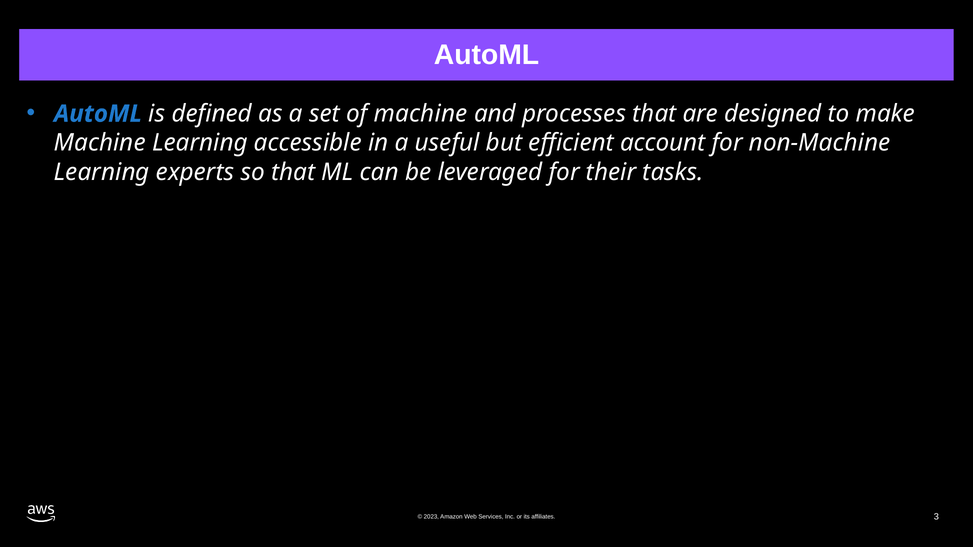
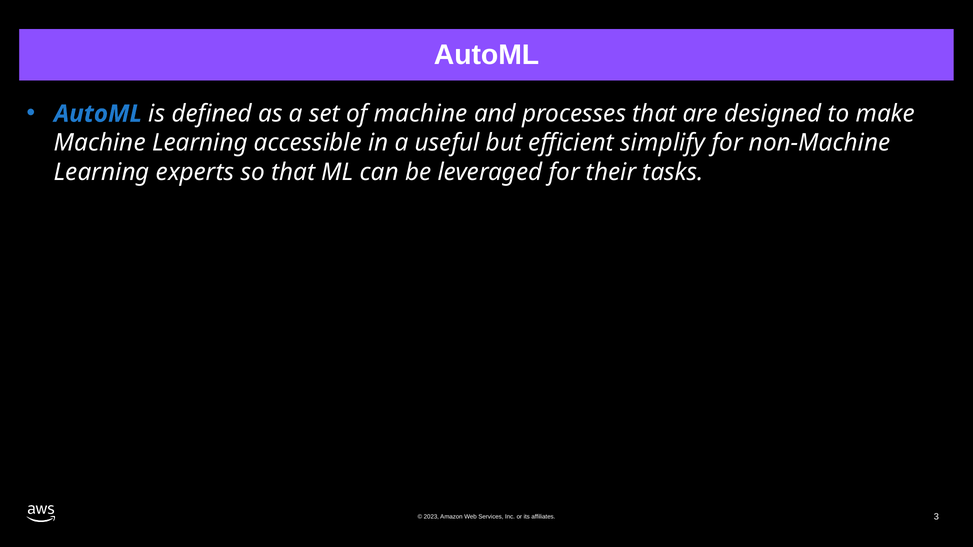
account: account -> simplify
